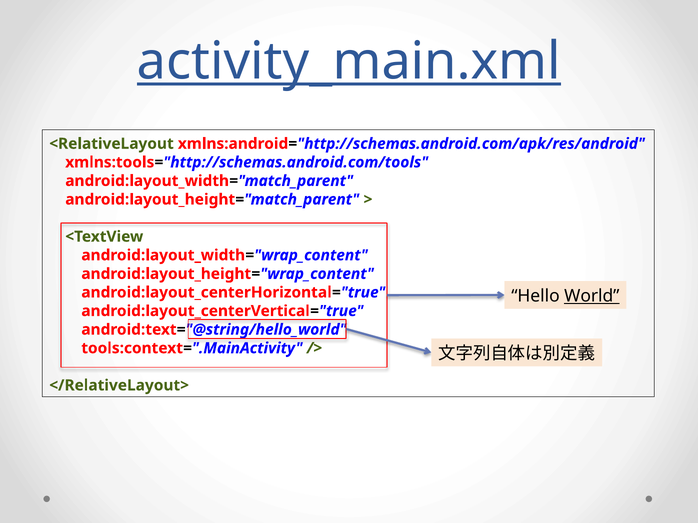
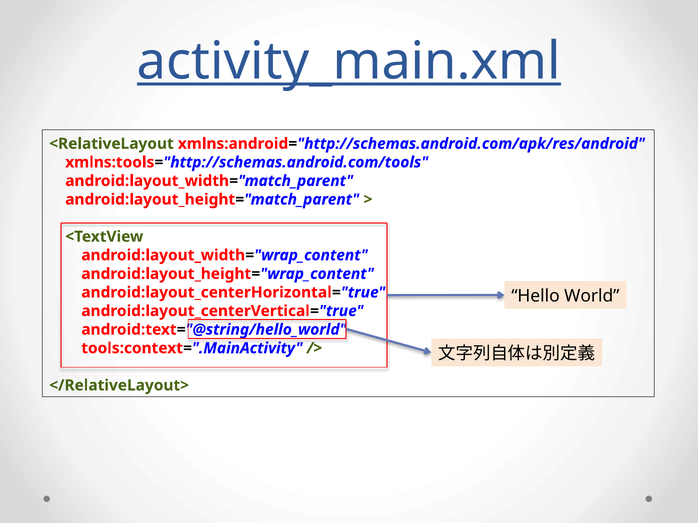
World underline: present -> none
